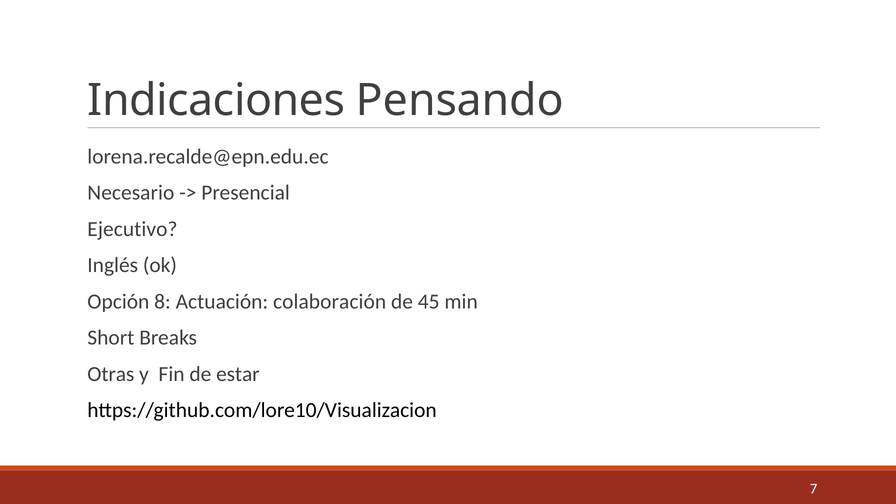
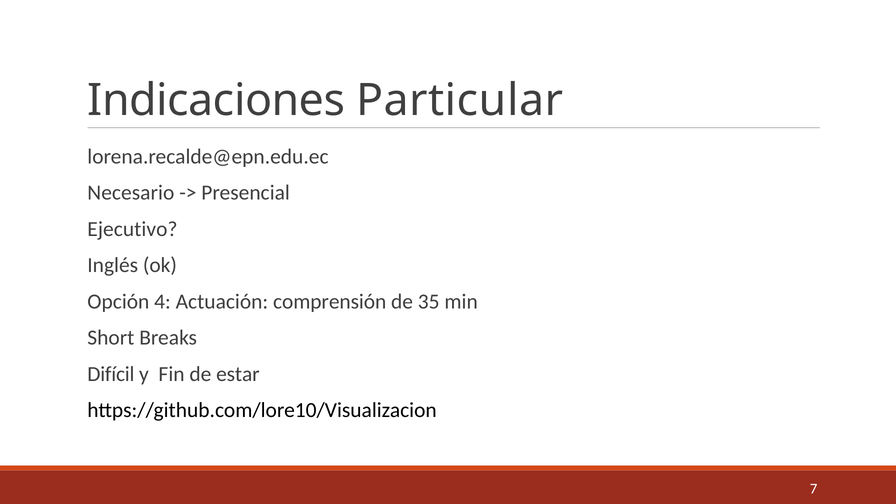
Pensando: Pensando -> Particular
8: 8 -> 4
colaboración: colaboración -> comprensión
45: 45 -> 35
Otras: Otras -> Difícil
